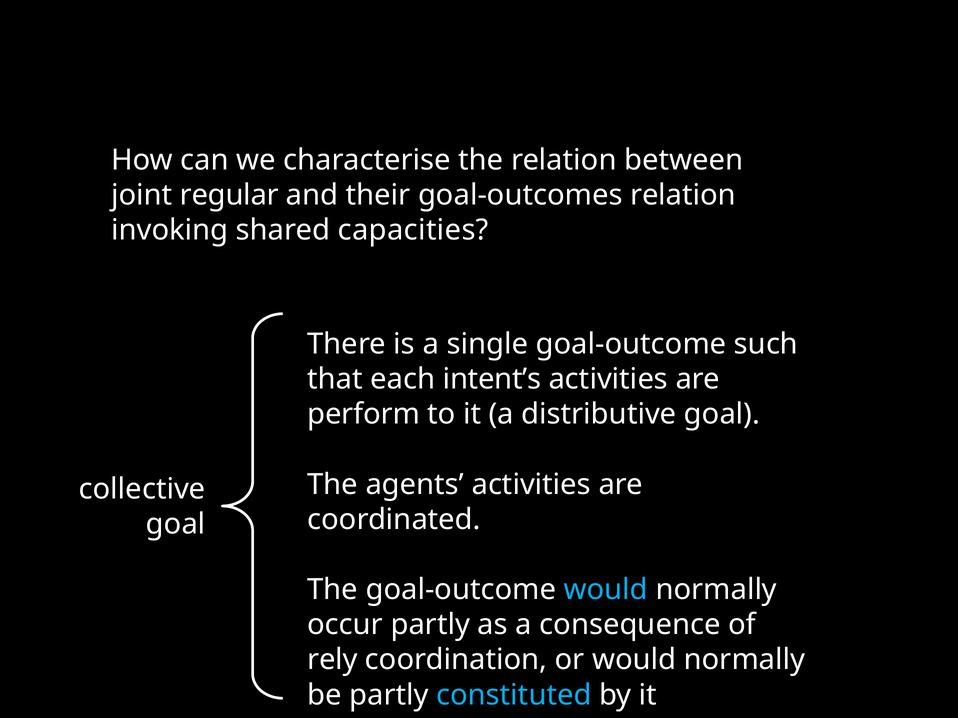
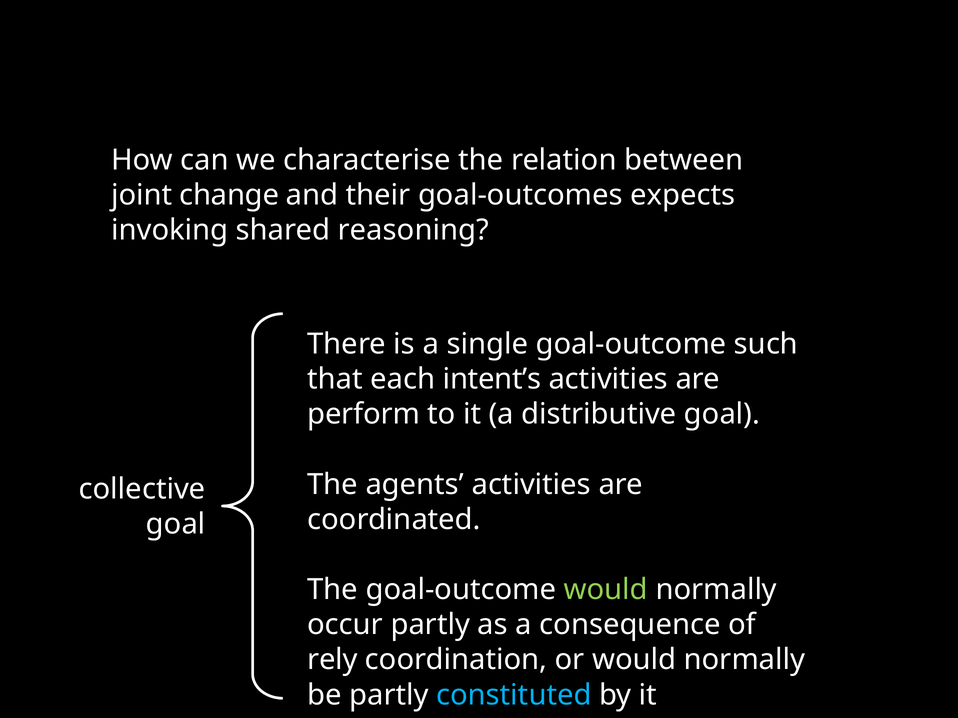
regular: regular -> change
goal-outcomes relation: relation -> expects
capacities: capacities -> reasoning
would at (606, 590) colour: light blue -> light green
